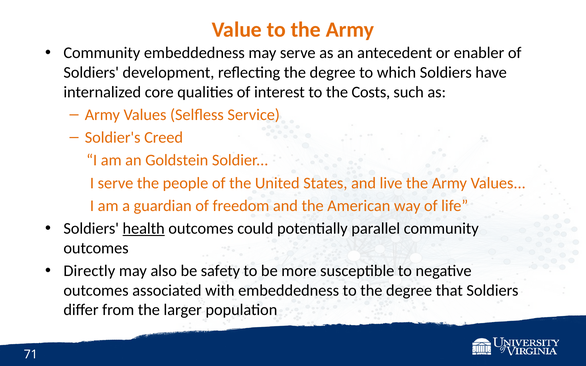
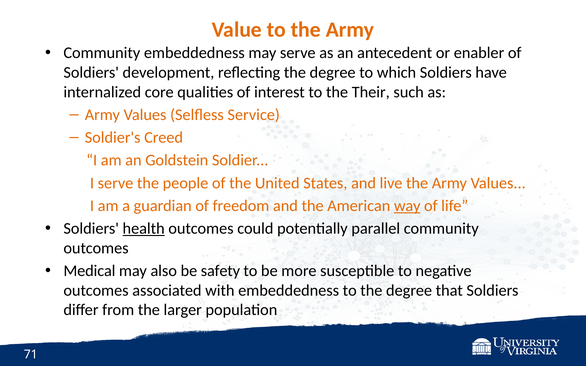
Costs: Costs -> Their
way underline: none -> present
Directly: Directly -> Medical
